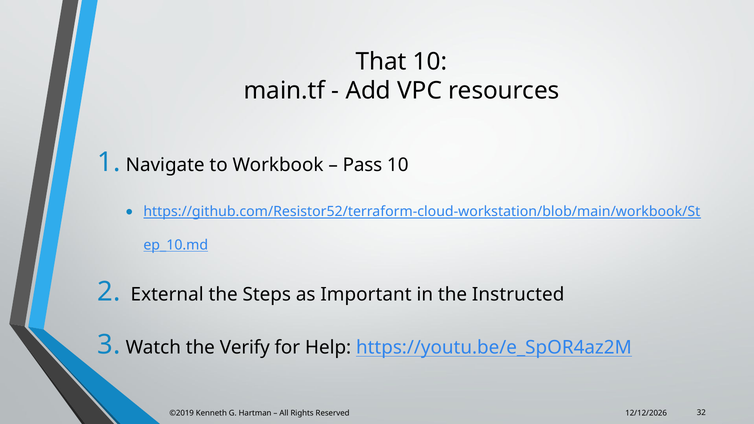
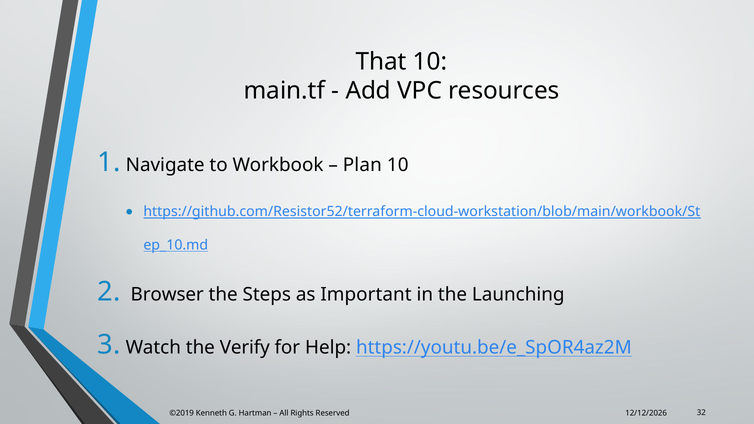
Pass: Pass -> Plan
External: External -> Browser
Instructed: Instructed -> Launching
